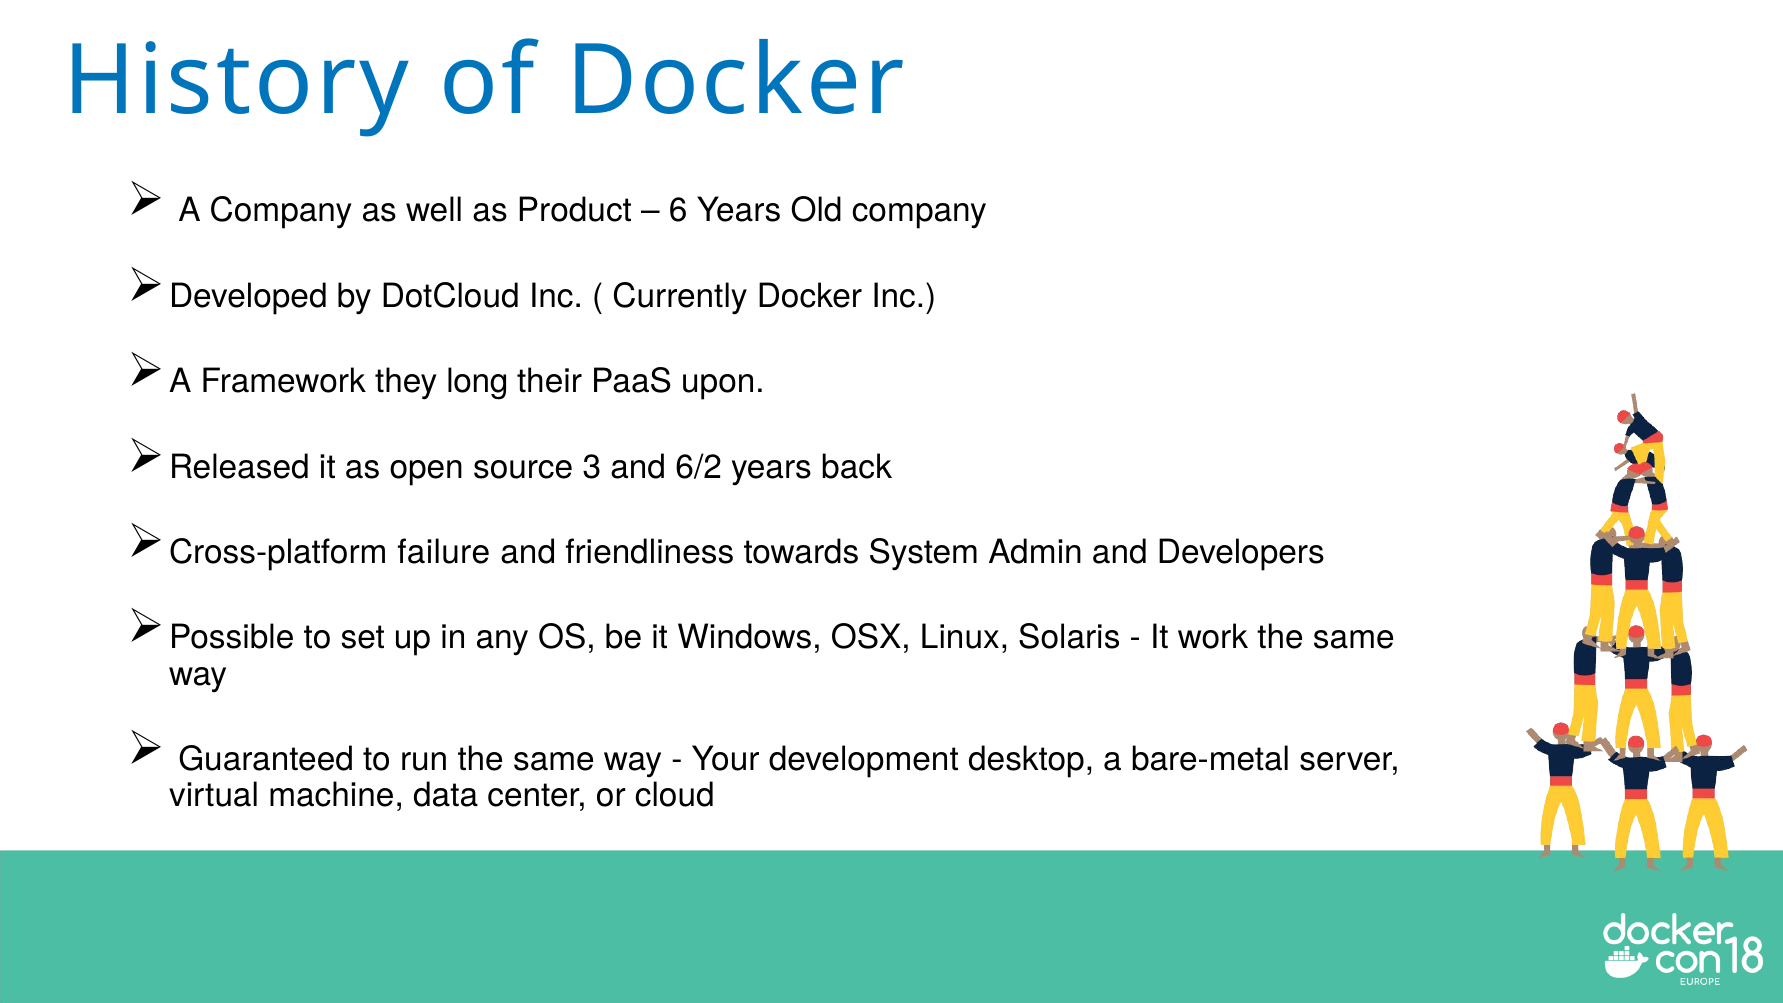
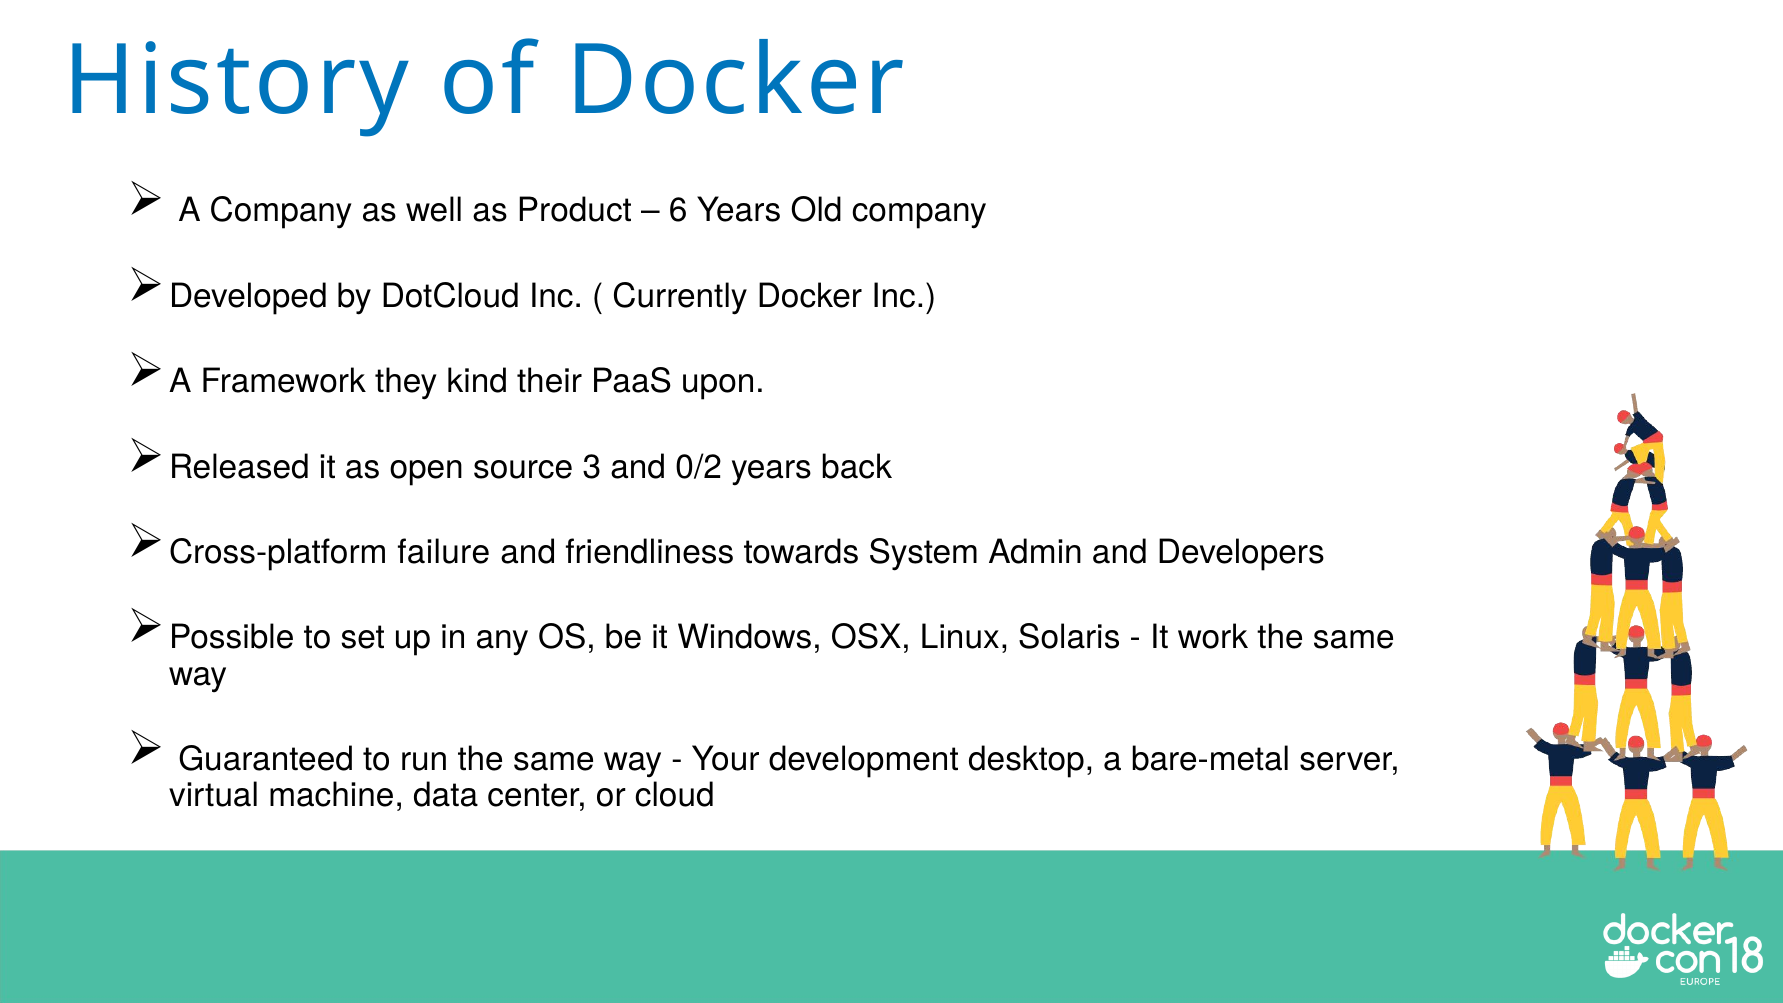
long: long -> kind
6/2: 6/2 -> 0/2
